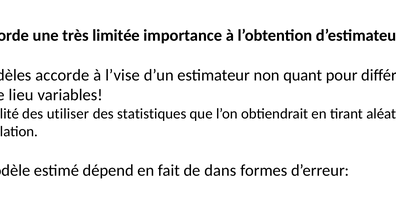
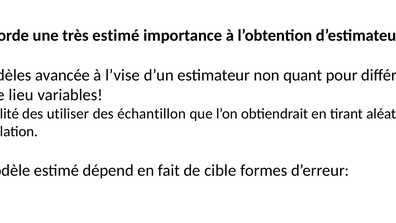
très limitée: limitée -> estimé
accorde at (62, 75): accorde -> avancée
des statistiques: statistiques -> échantillon
dans: dans -> cible
